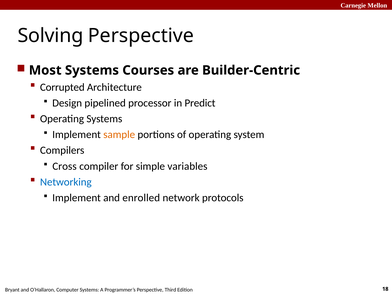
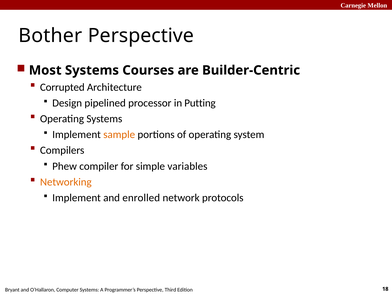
Solving: Solving -> Bother
Predict: Predict -> Putting
Cross: Cross -> Phew
Networking colour: blue -> orange
